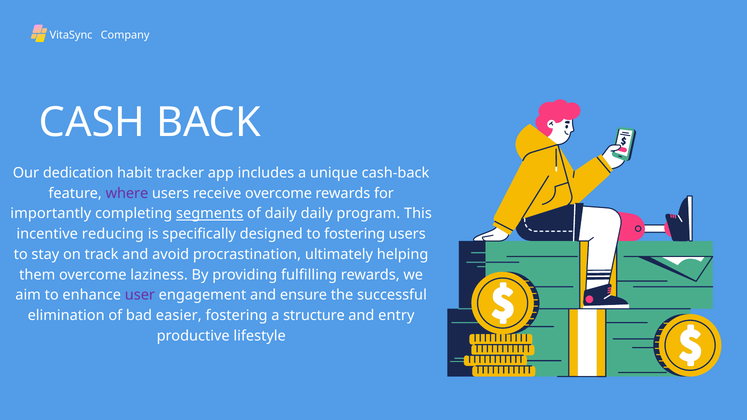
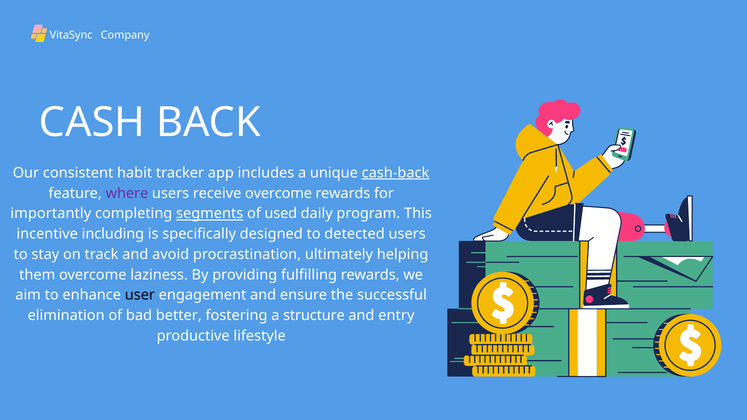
dedication: dedication -> consistent
cash-back underline: none -> present
of daily: daily -> used
reducing: reducing -> including
to fostering: fostering -> detected
user colour: purple -> black
easier: easier -> better
